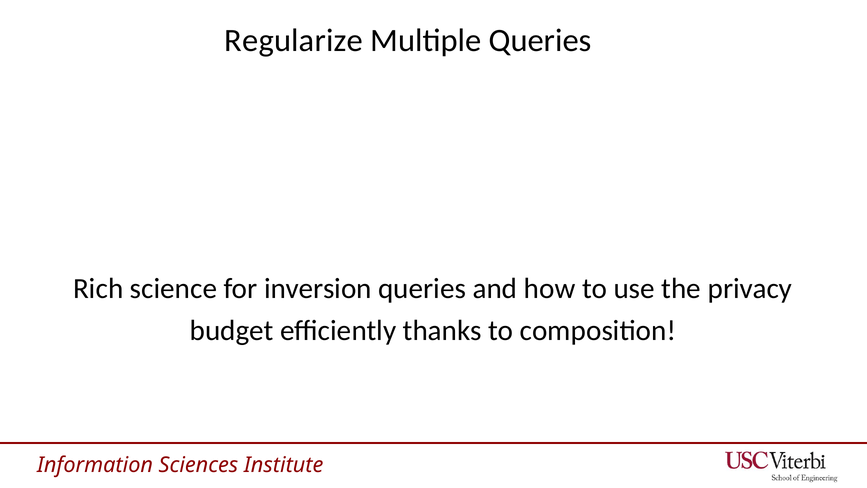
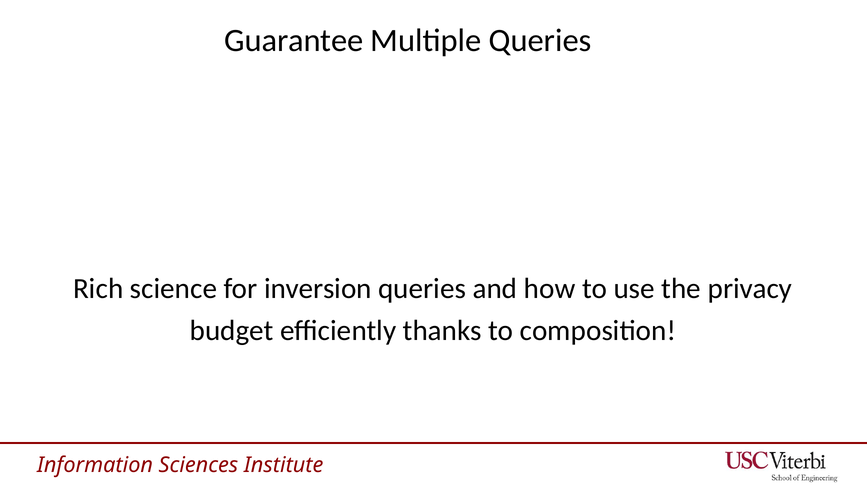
Regularize: Regularize -> Guarantee
